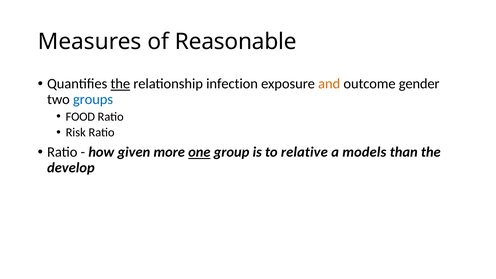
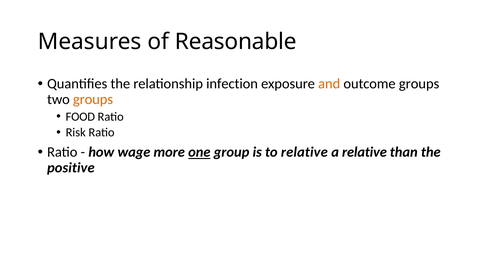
the at (120, 84) underline: present -> none
outcome gender: gender -> groups
groups at (93, 99) colour: blue -> orange
given: given -> wage
a models: models -> relative
develop: develop -> positive
